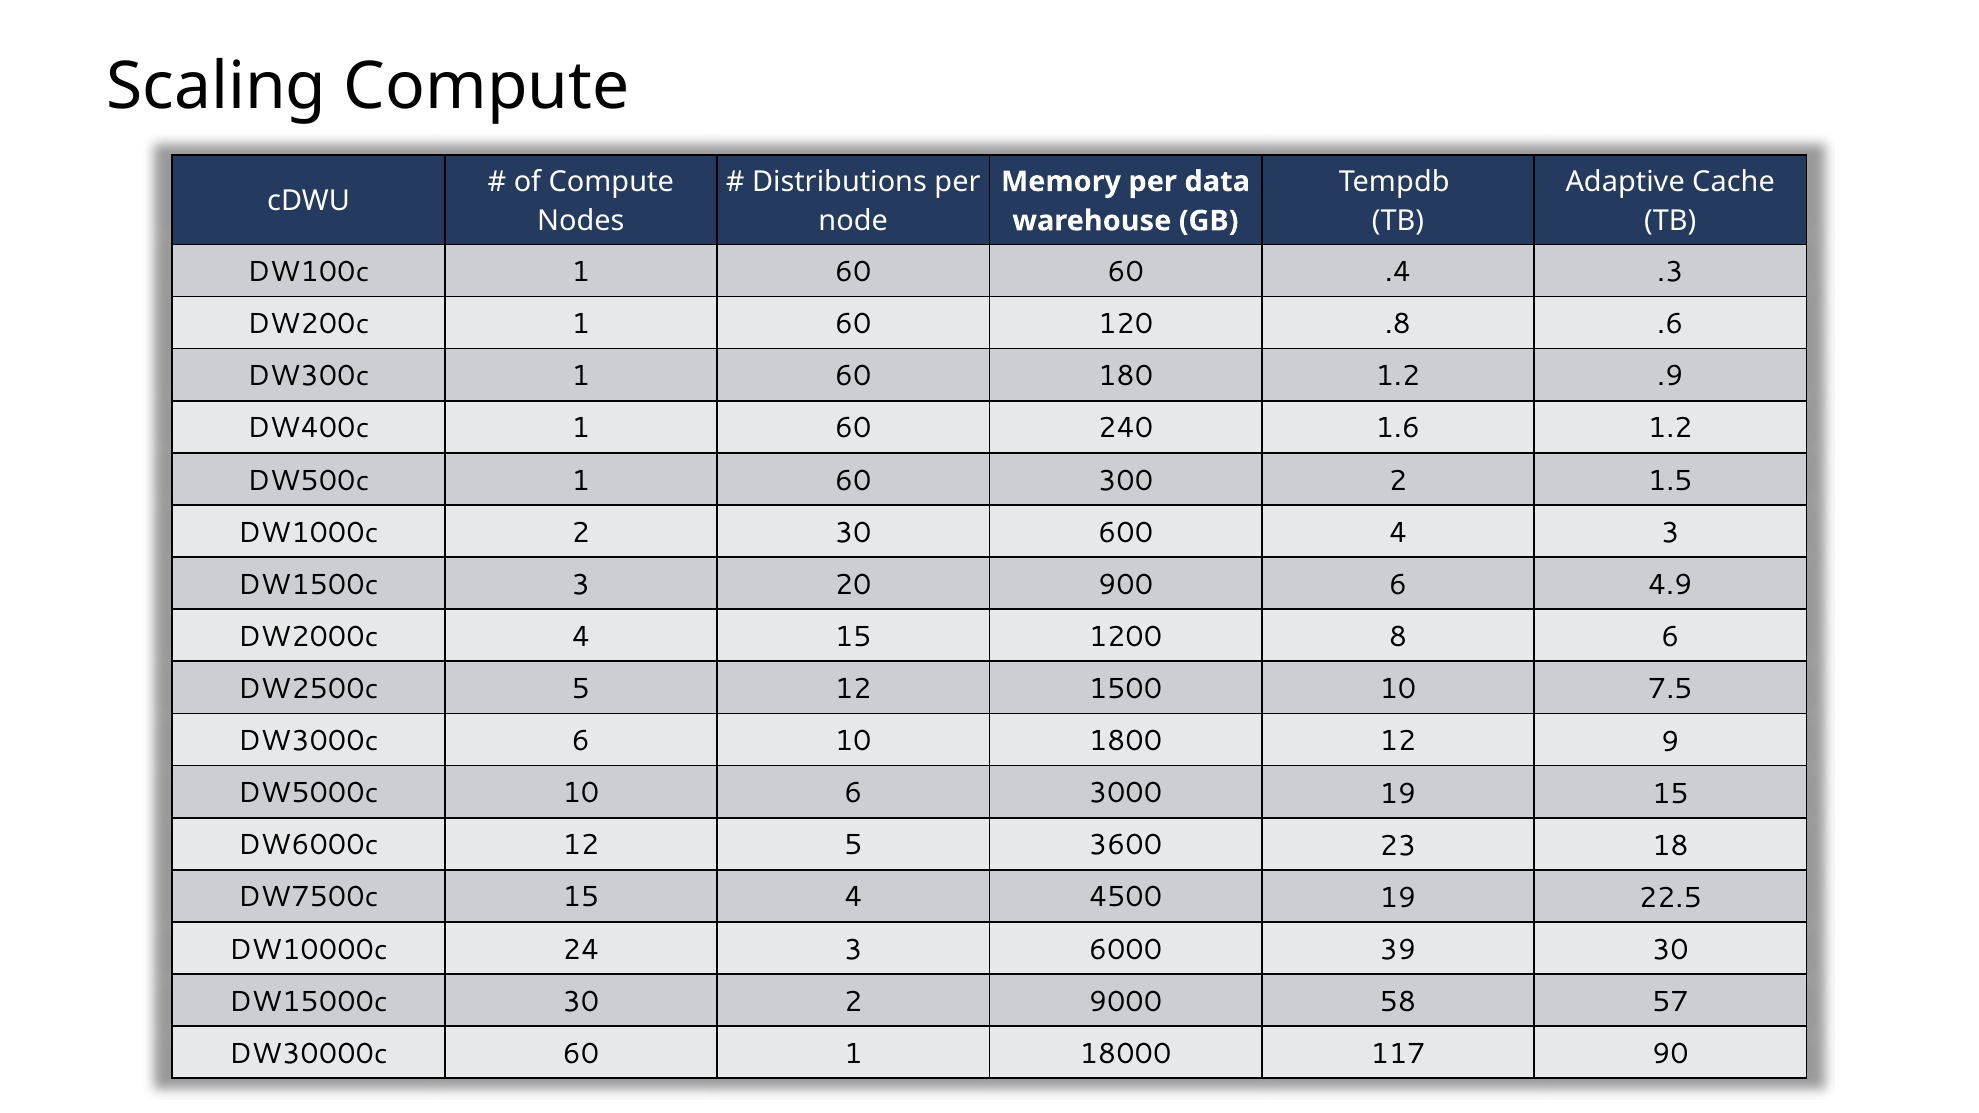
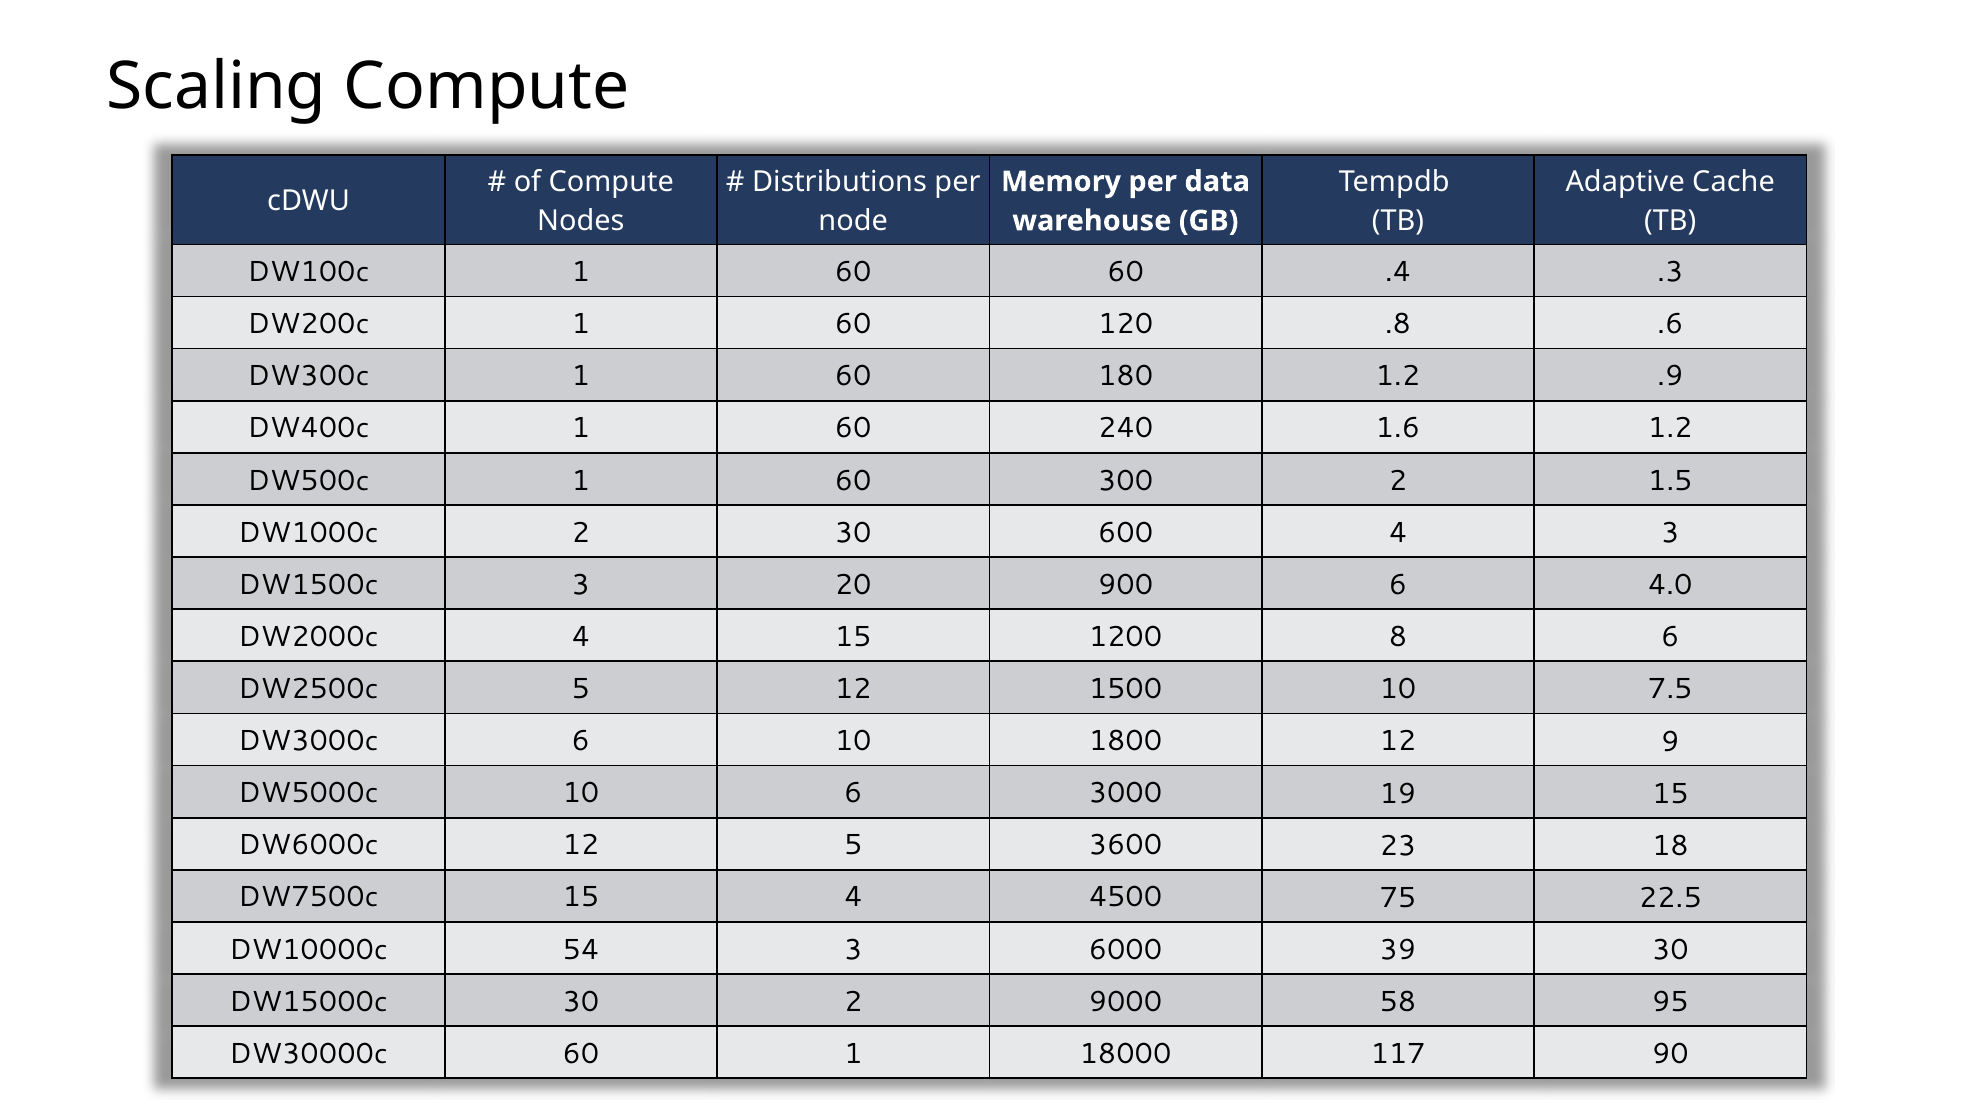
4.9: 4.9 -> 4.0
4500 19: 19 -> 75
24: 24 -> 54
57: 57 -> 95
